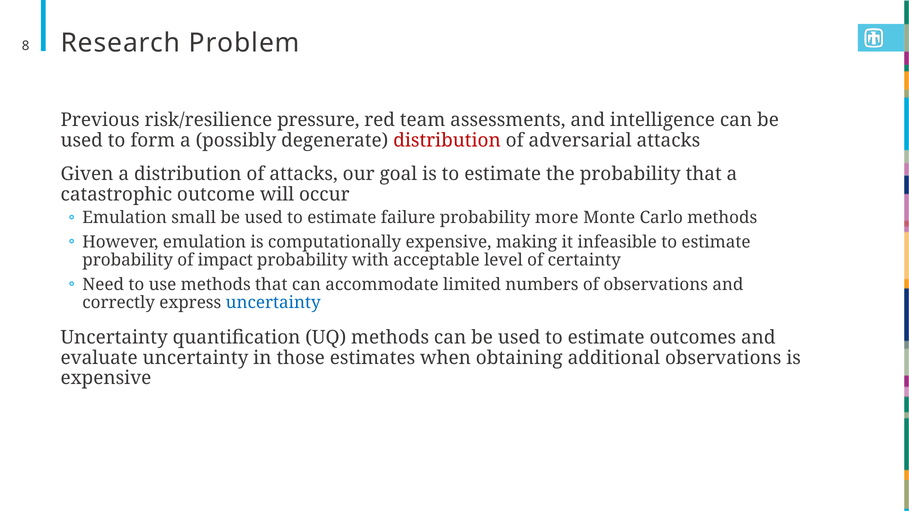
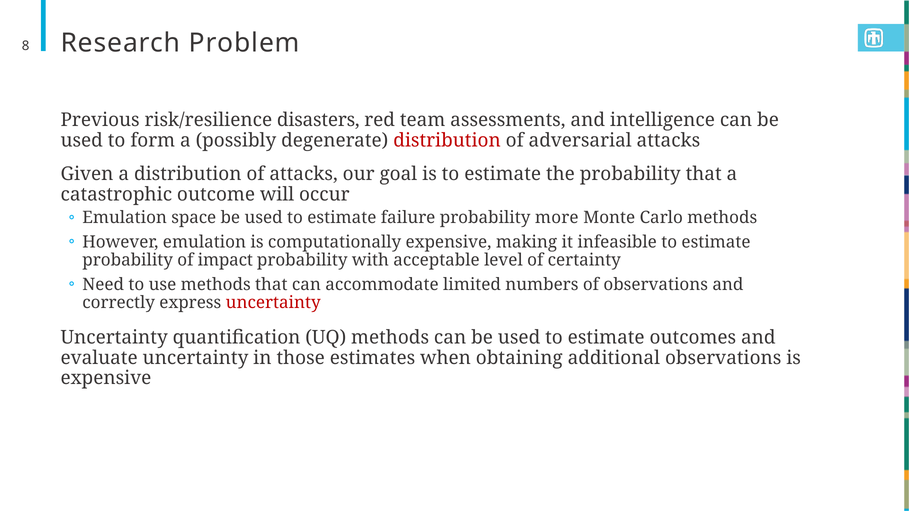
pressure: pressure -> disasters
small: small -> space
uncertainty at (273, 303) colour: blue -> red
